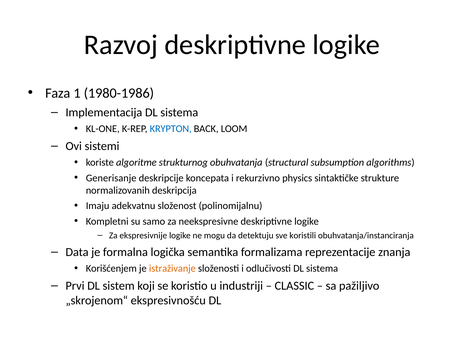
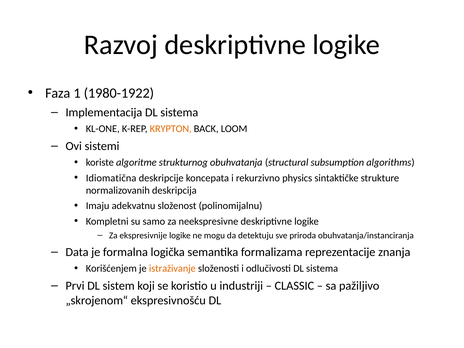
1980-1986: 1980-1986 -> 1980-1922
KRYPTON colour: blue -> orange
Generisanje: Generisanje -> Idiomatična
koristili: koristili -> priroda
